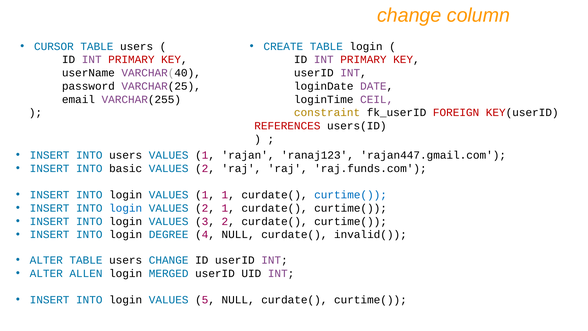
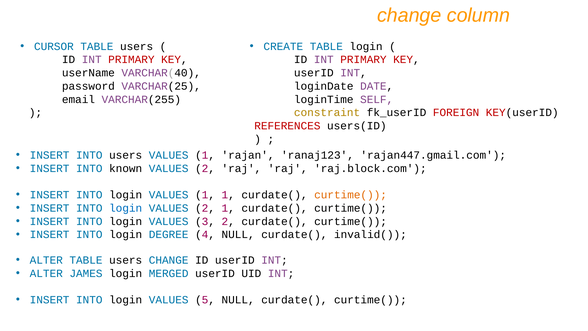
CEIL: CEIL -> SELF
basic: basic -> known
raj.funds.com: raj.funds.com -> raj.block.com
curtime( at (351, 195) colour: blue -> orange
ALLEN: ALLEN -> JAMES
